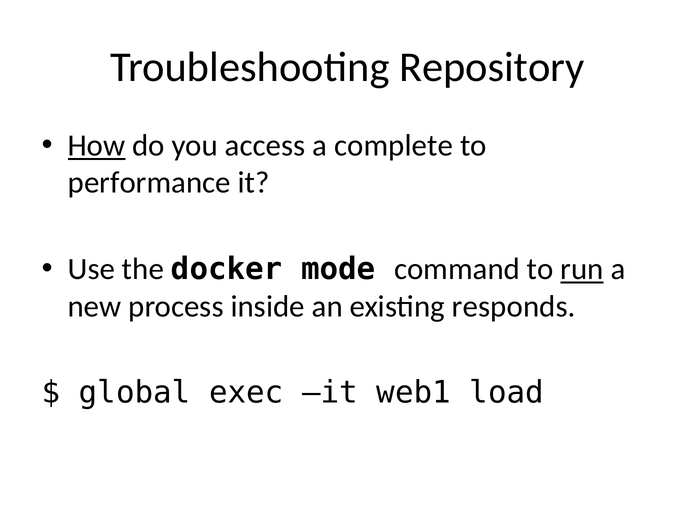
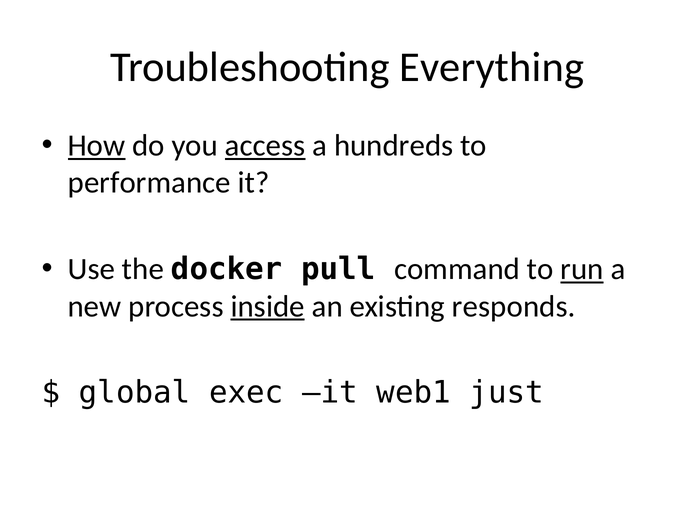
Repository: Repository -> Everything
access underline: none -> present
complete: complete -> hundreds
mode: mode -> pull
inside underline: none -> present
load: load -> just
